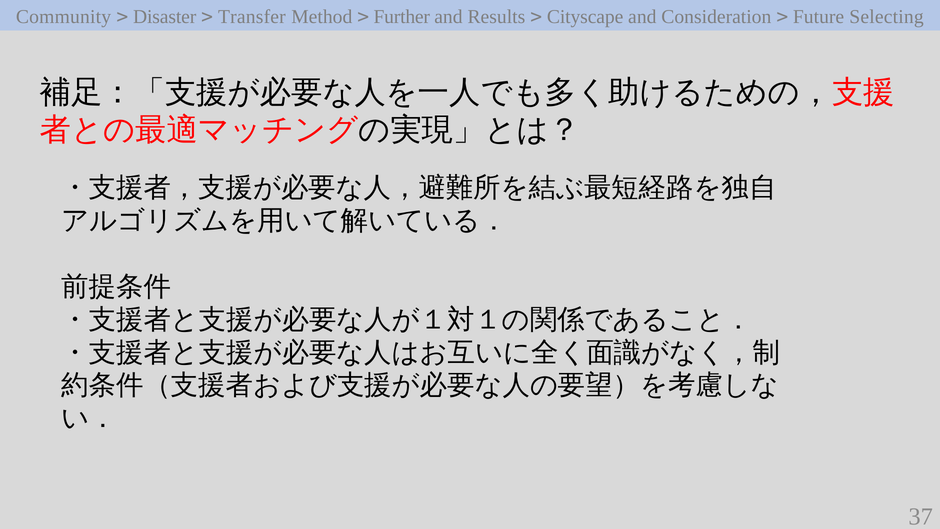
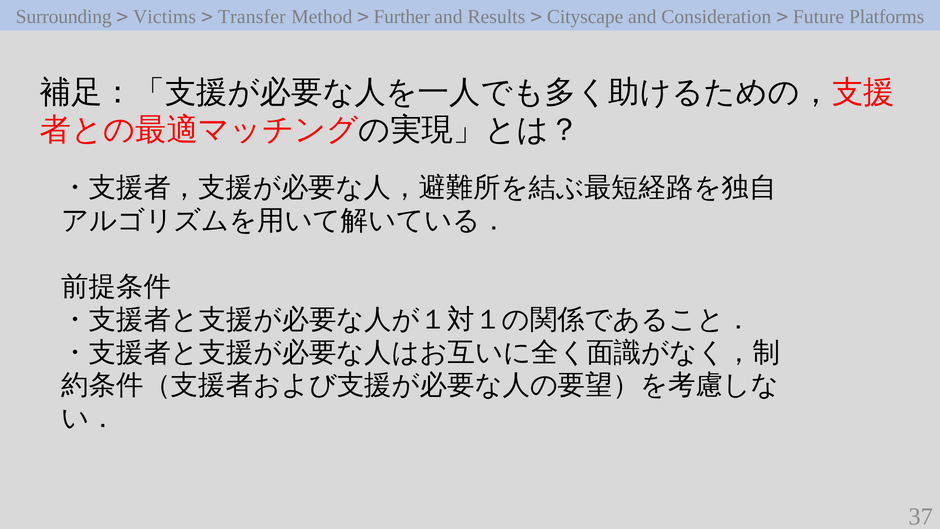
Community: Community -> Surrounding
Disaster: Disaster -> Victims
Selecting: Selecting -> Platforms
